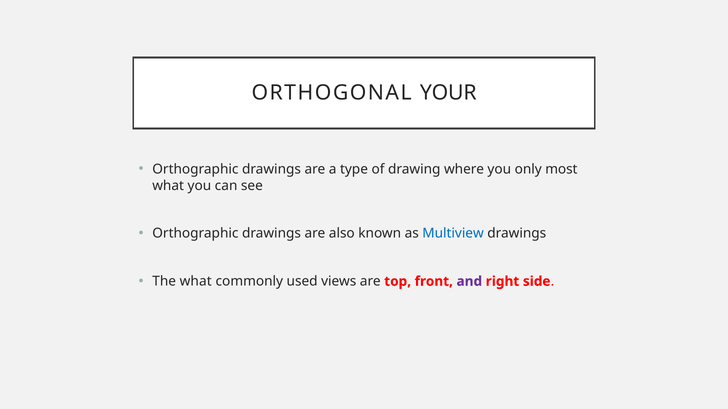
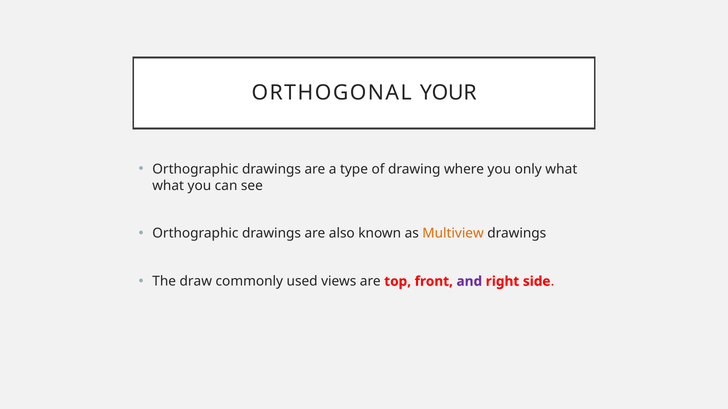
only most: most -> what
Multiview colour: blue -> orange
The what: what -> draw
